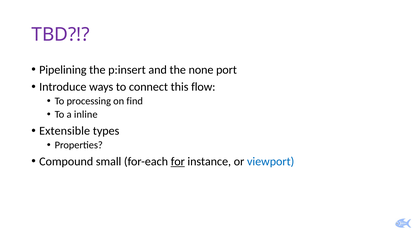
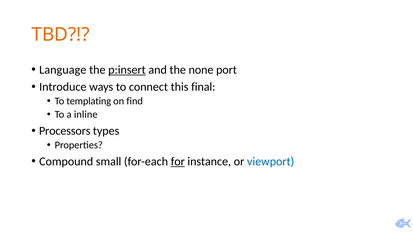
TBD colour: purple -> orange
Pipelining: Pipelining -> Language
p:insert underline: none -> present
flow: flow -> final
processing: processing -> templating
Extensible: Extensible -> Processors
